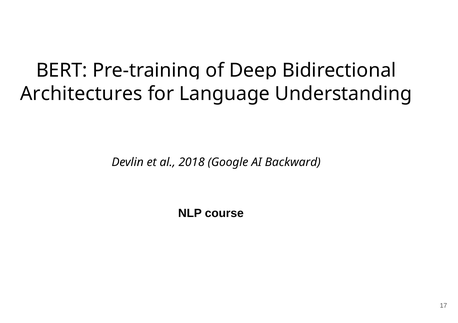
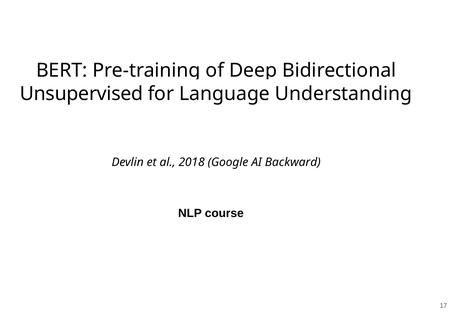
Architectures: Architectures -> Unsupervised
